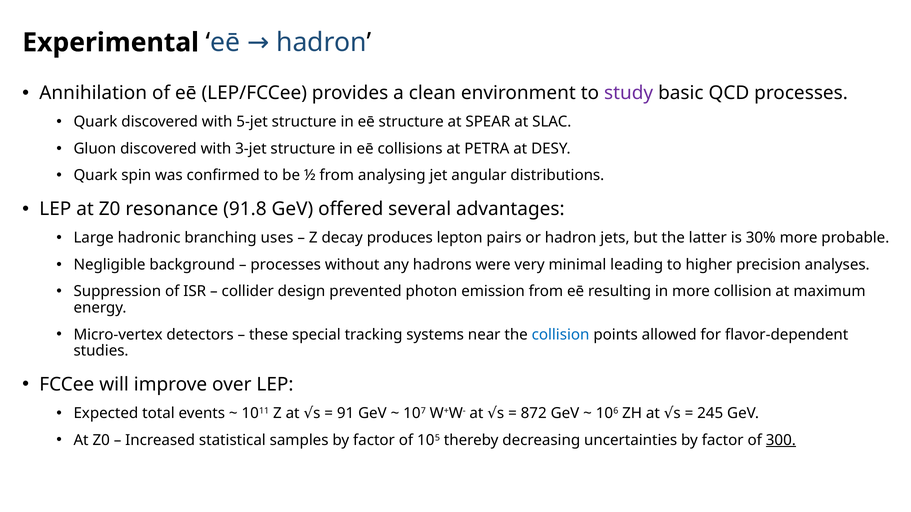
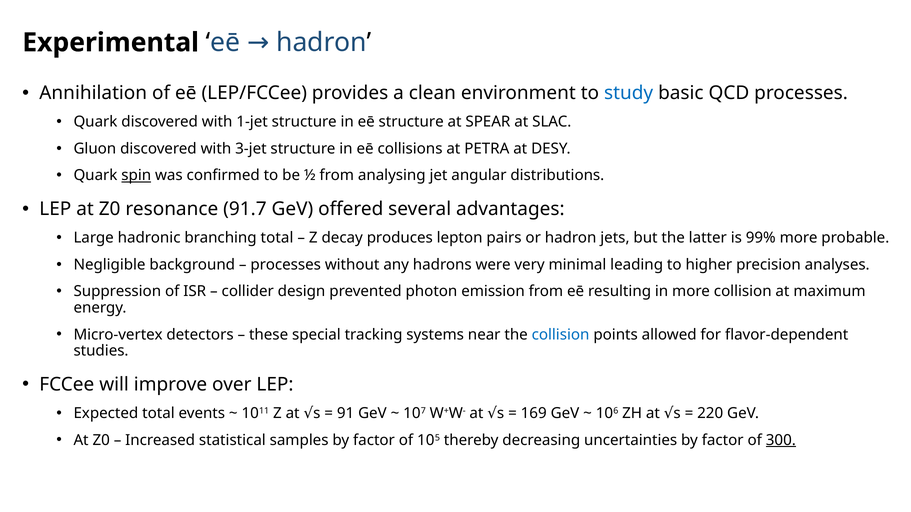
study colour: purple -> blue
5-jet: 5-jet -> 1-jet
spin underline: none -> present
91.8: 91.8 -> 91.7
branching uses: uses -> total
30%: 30% -> 99%
872: 872 -> 169
245: 245 -> 220
